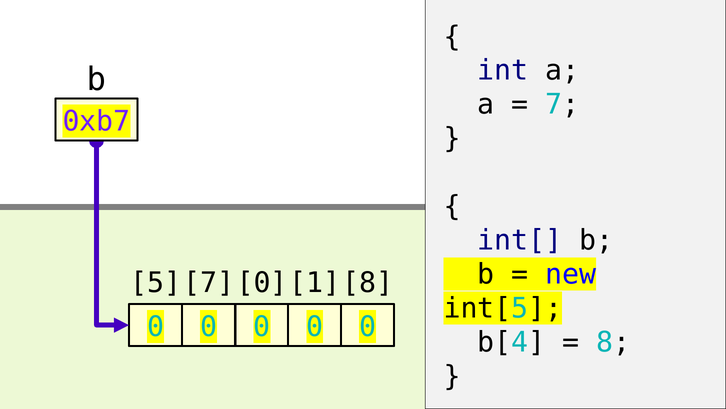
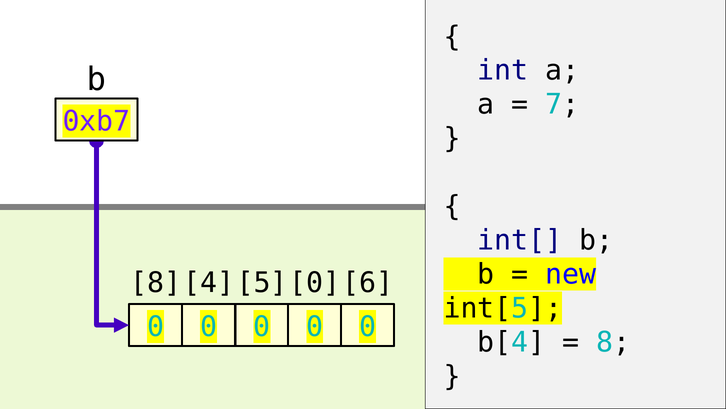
5 at (156, 283): 5 -> 8
7 at (209, 283): 7 -> 4
0 at (262, 283): 0 -> 5
1 at (315, 283): 1 -> 0
8 at (368, 283): 8 -> 6
